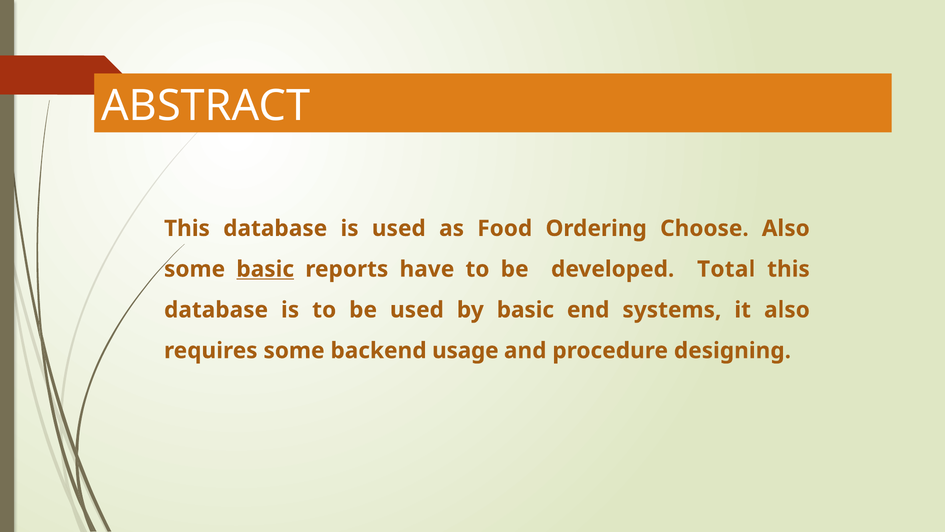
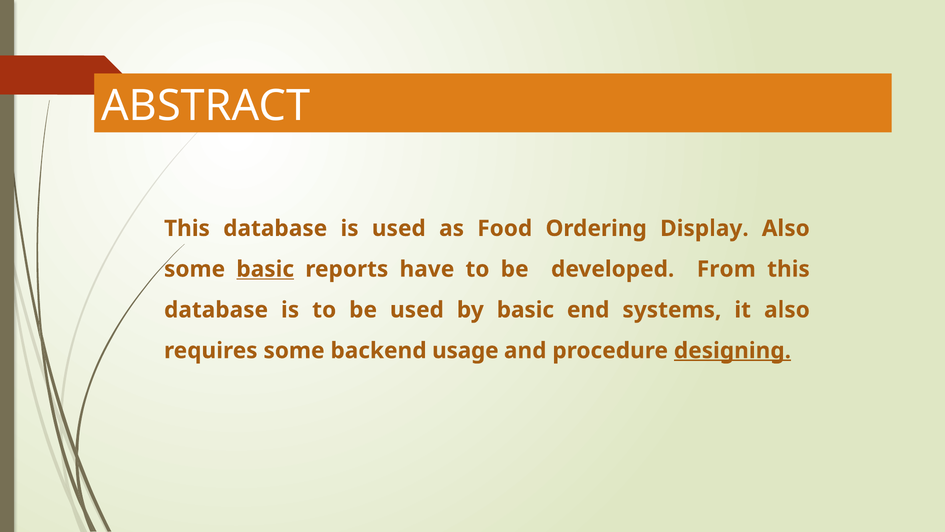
Choose: Choose -> Display
Total: Total -> From
designing underline: none -> present
